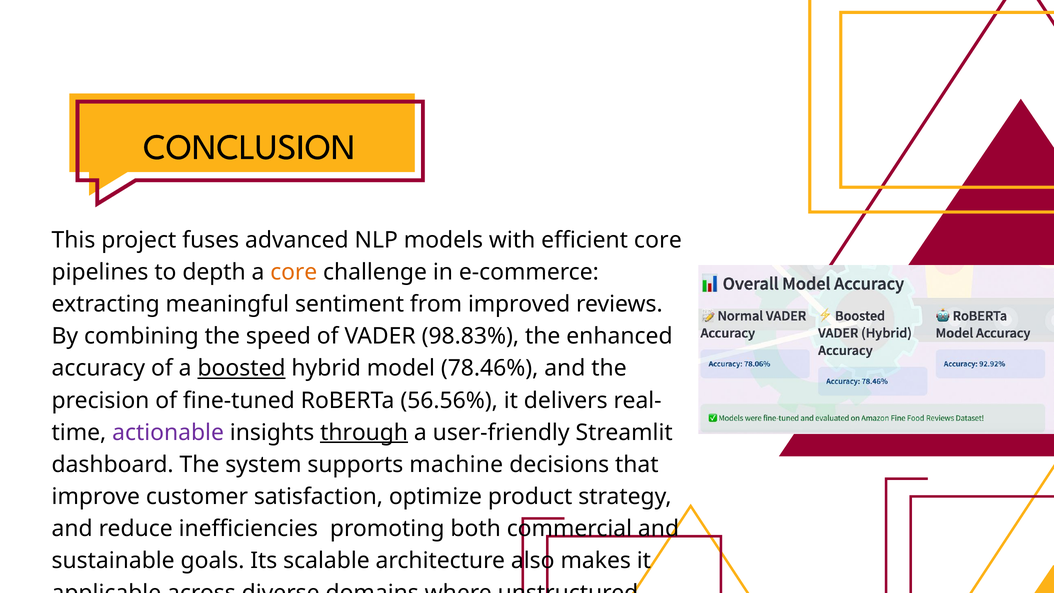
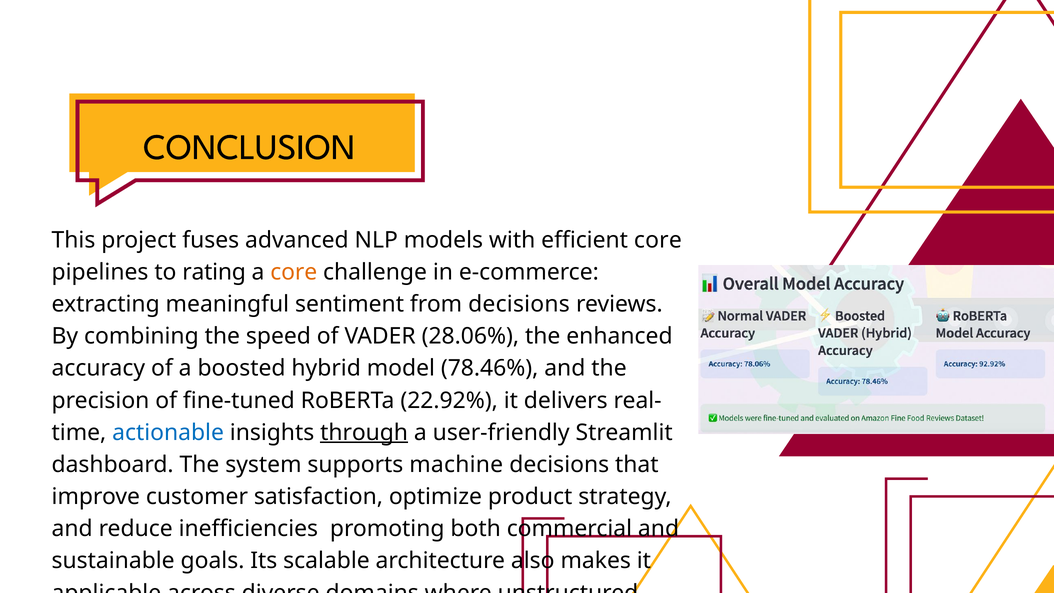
depth: depth -> rating
from improved: improved -> decisions
98.83%: 98.83% -> 28.06%
boosted underline: present -> none
56.56%: 56.56% -> 22.92%
actionable colour: purple -> blue
